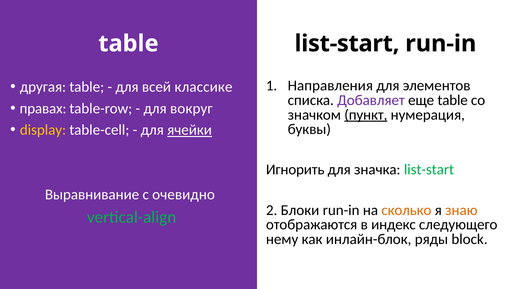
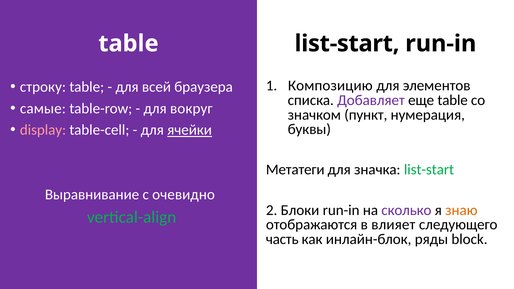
другая: другая -> строку
классике: классике -> браузера
Направления: Направления -> Композицию
правах: правах -> самые
пункт underline: present -> none
display colour: yellow -> pink
Игнорить: Игнорить -> Метатеги
сколько colour: orange -> purple
индекс: индекс -> влияет
нему: нему -> часть
